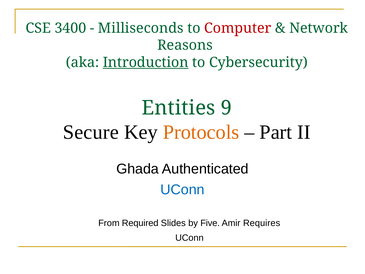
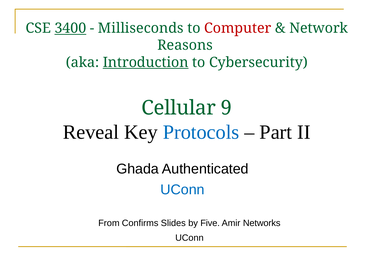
3400 underline: none -> present
Entities: Entities -> Cellular
Secure: Secure -> Reveal
Protocols colour: orange -> blue
Required: Required -> Confirms
Requires: Requires -> Networks
